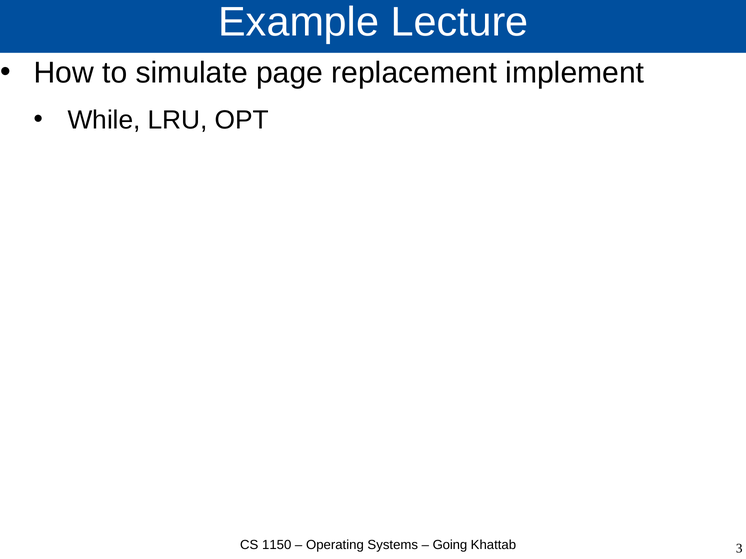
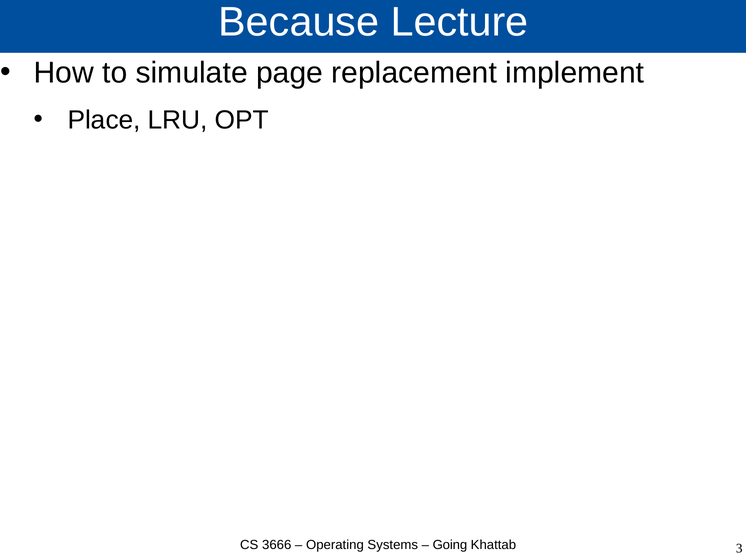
Example: Example -> Because
While: While -> Place
1150: 1150 -> 3666
